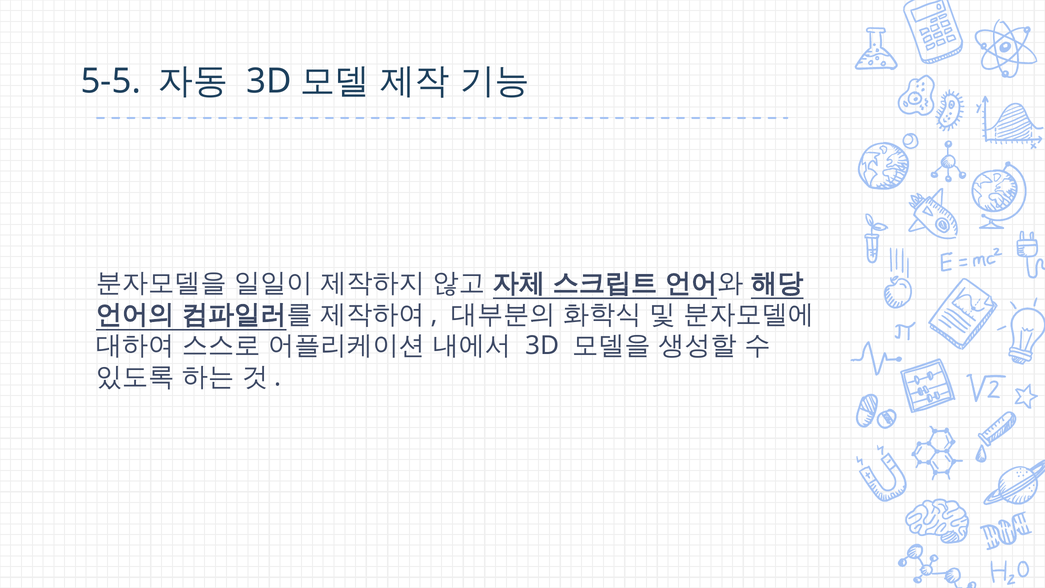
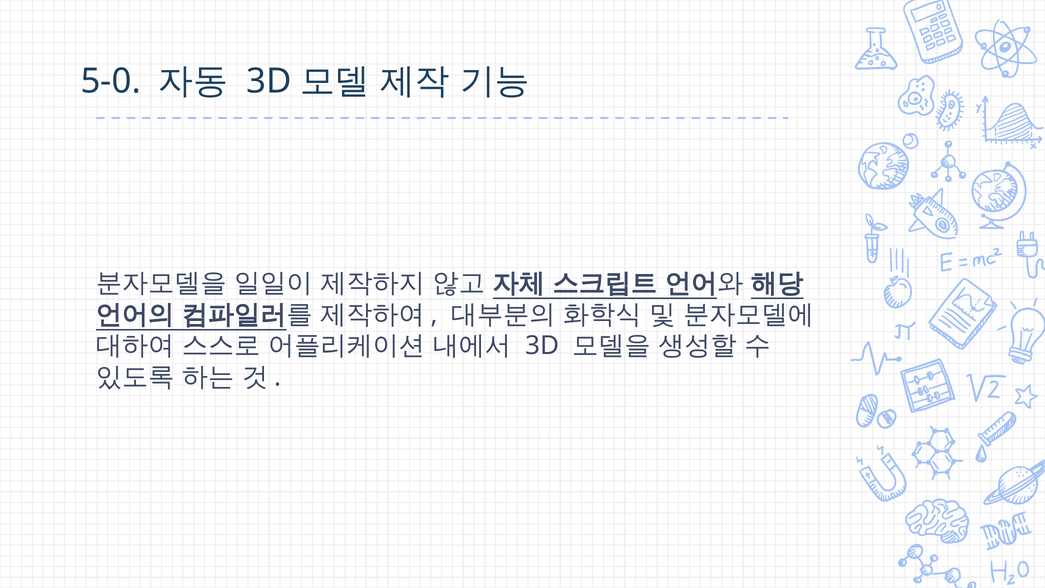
5-5: 5-5 -> 5-0
